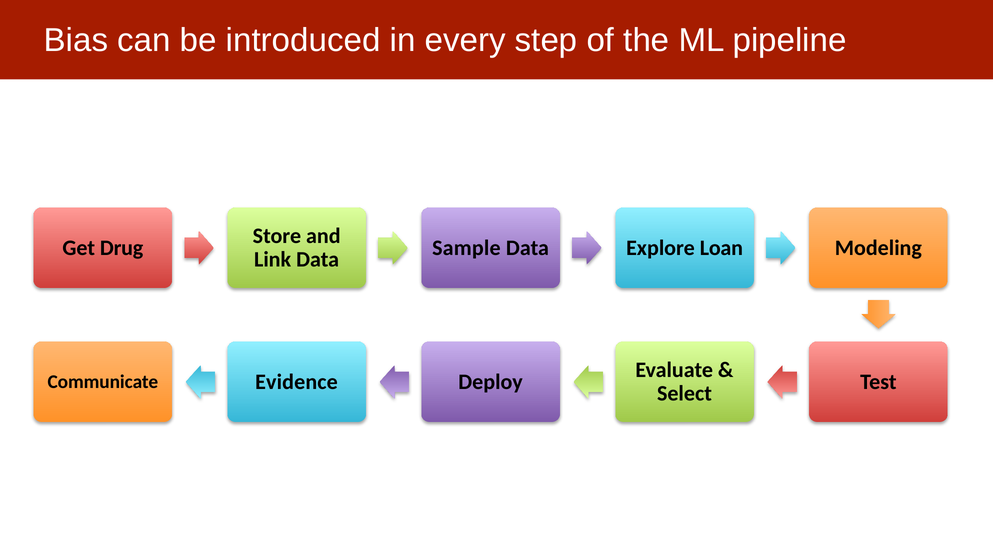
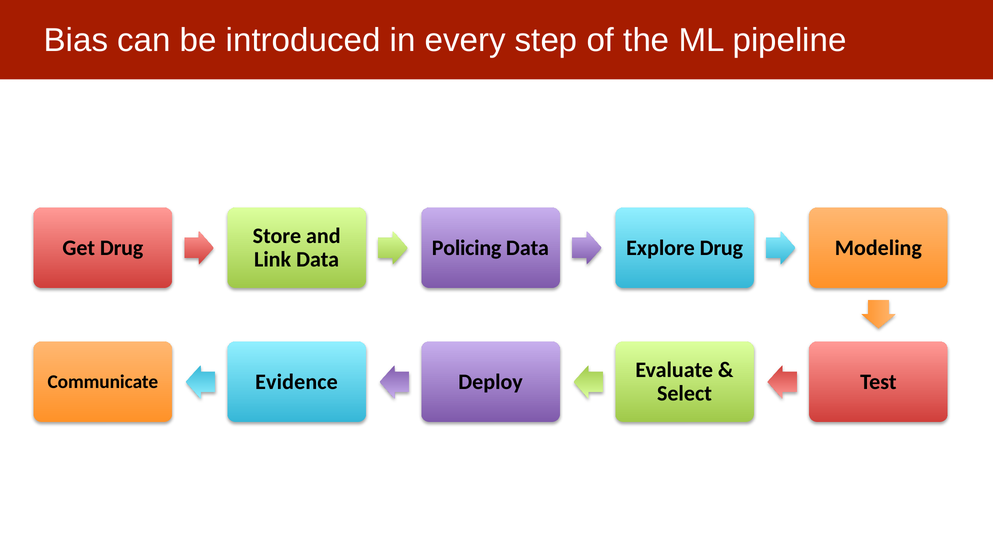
Sample: Sample -> Policing
Explore Loan: Loan -> Drug
